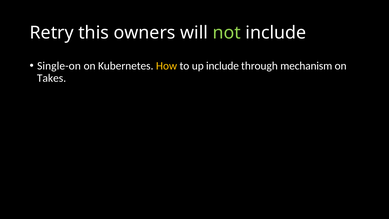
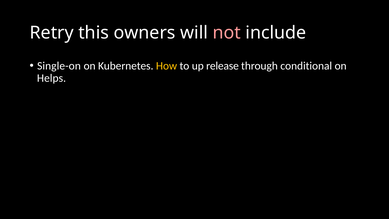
not colour: light green -> pink
up include: include -> release
mechanism: mechanism -> conditional
Takes: Takes -> Helps
